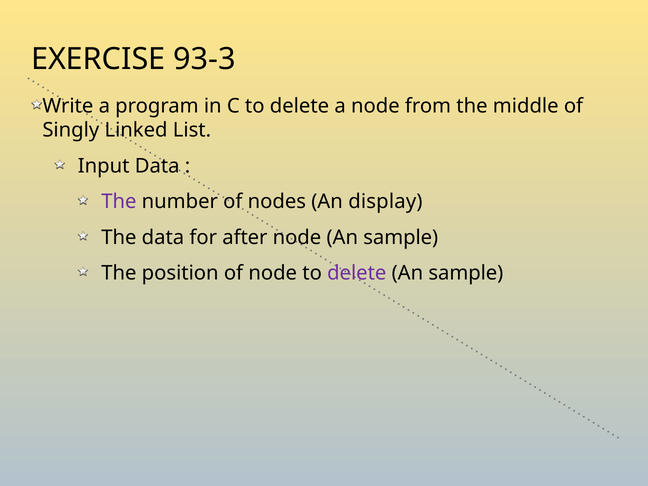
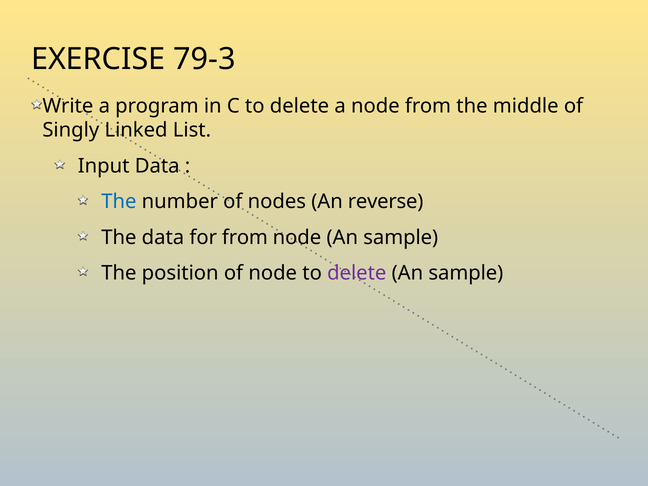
93-3: 93-3 -> 79-3
The at (119, 202) colour: purple -> blue
display: display -> reverse
for after: after -> from
